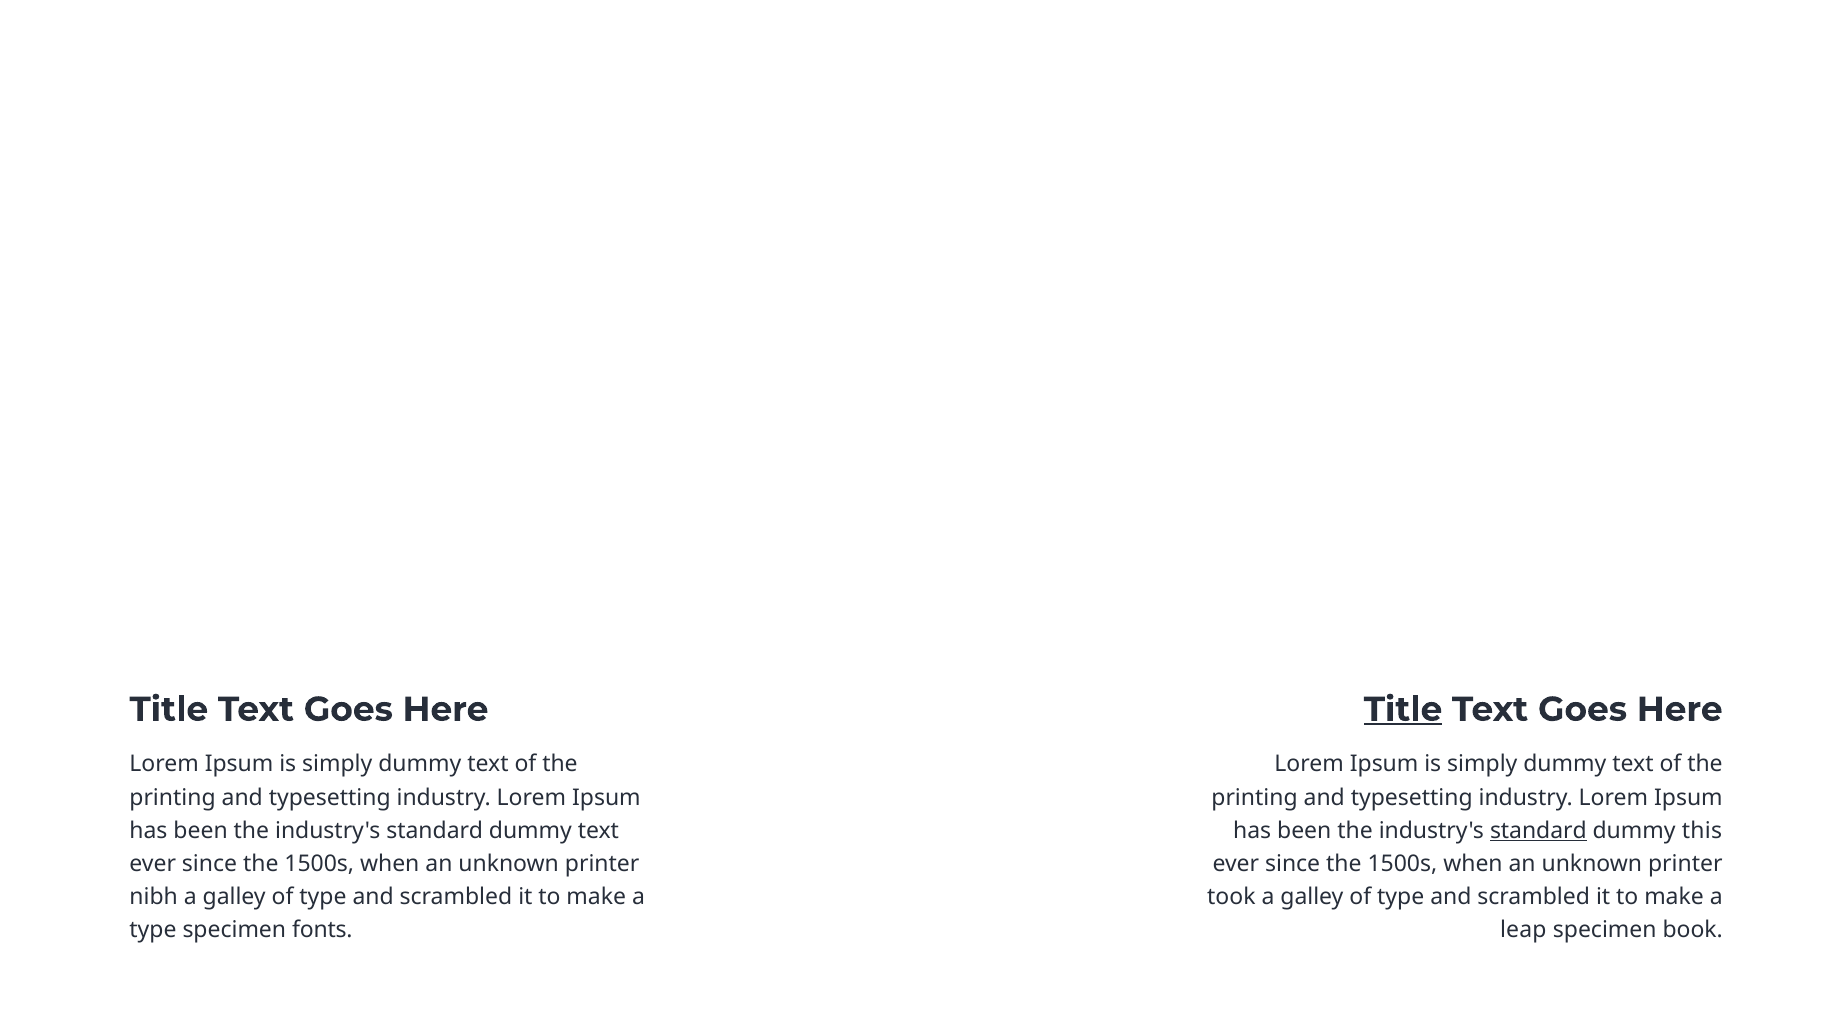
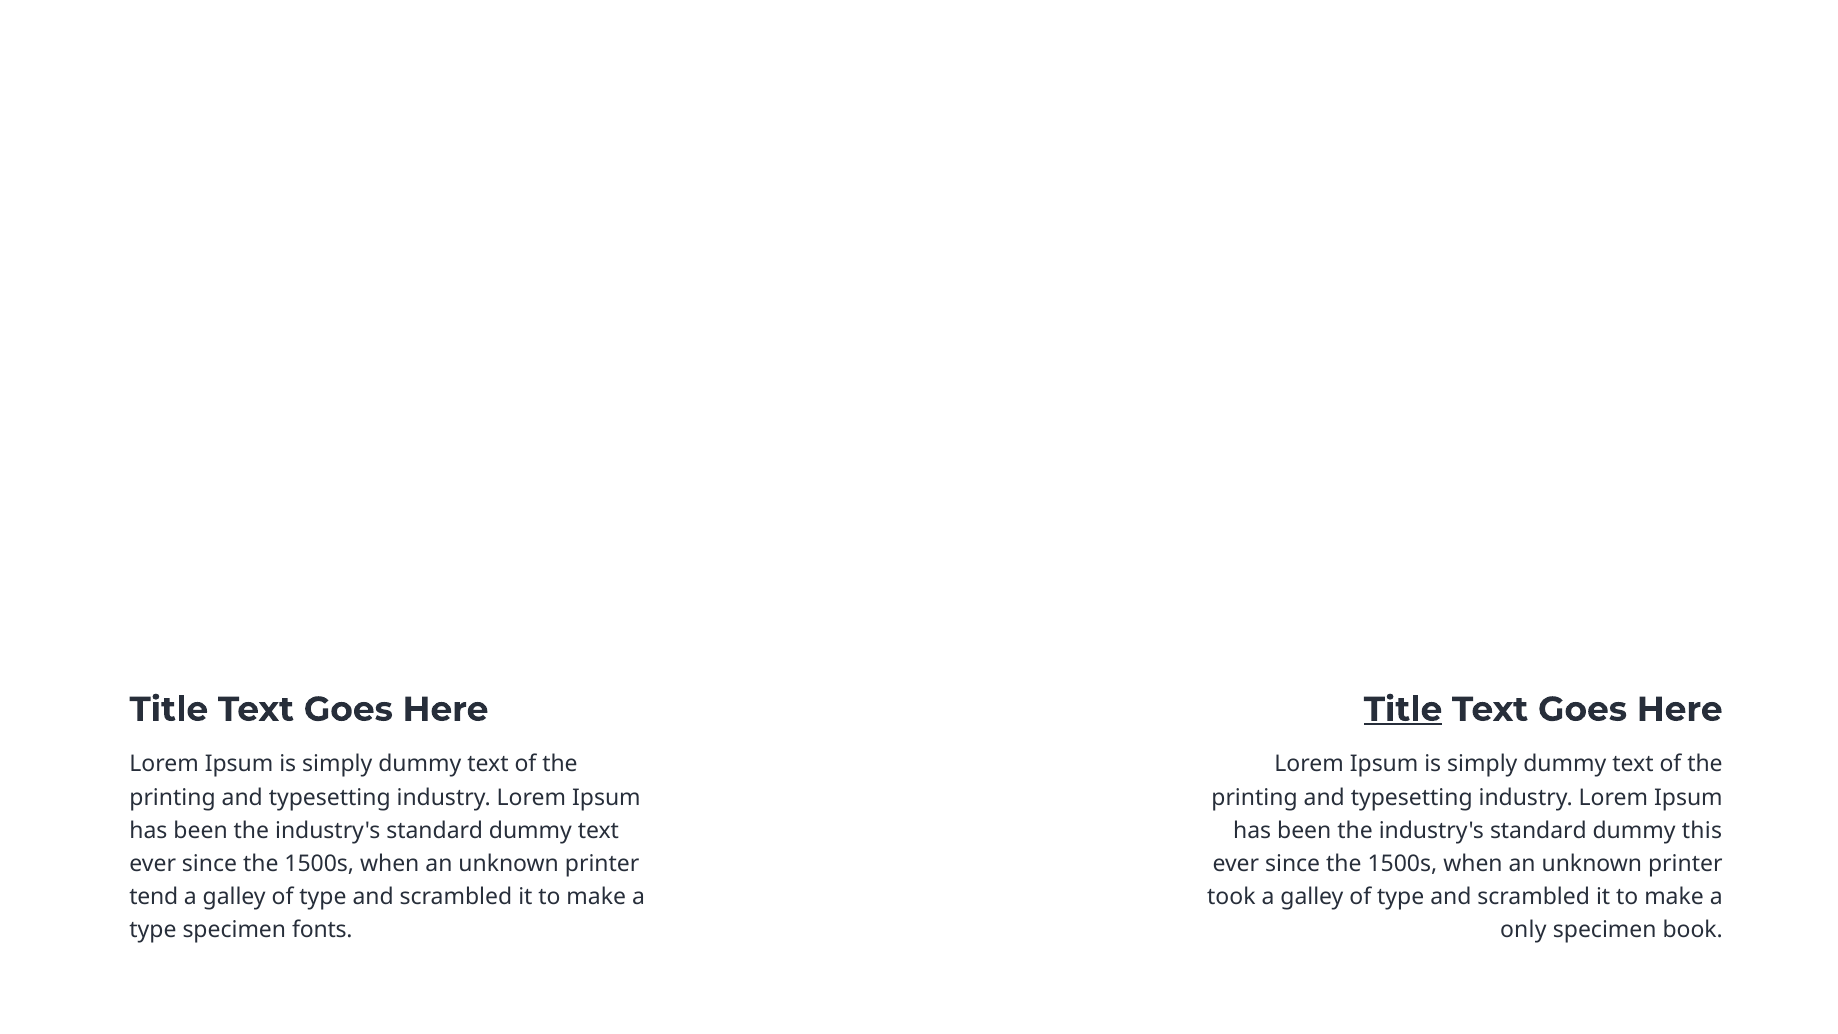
standard at (1538, 830) underline: present -> none
nibh: nibh -> tend
leap: leap -> only
